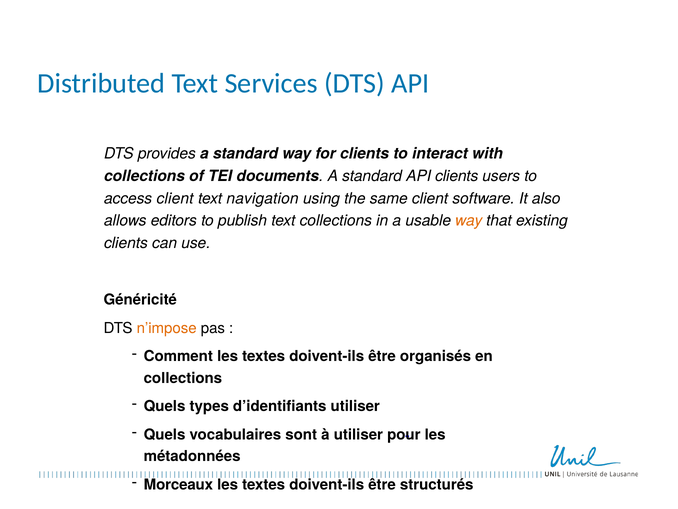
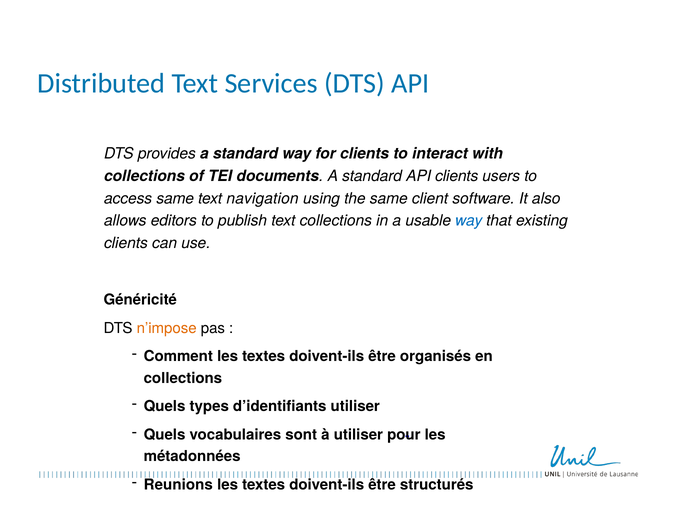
access client: client -> same
way at (469, 221) colour: orange -> blue
Morceaux: Morceaux -> Reunions
